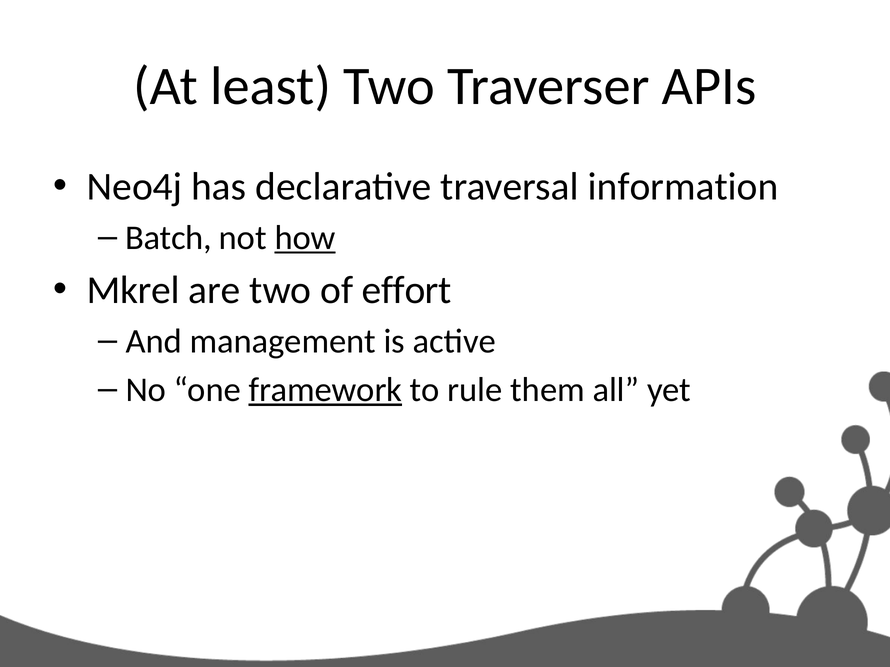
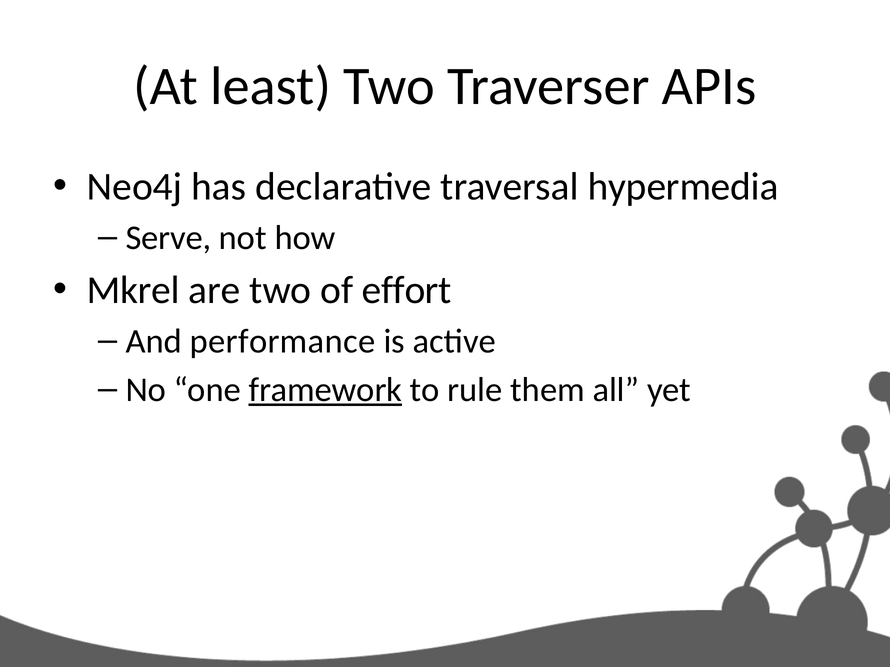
information: information -> hypermedia
Batch: Batch -> Serve
how underline: present -> none
management: management -> performance
